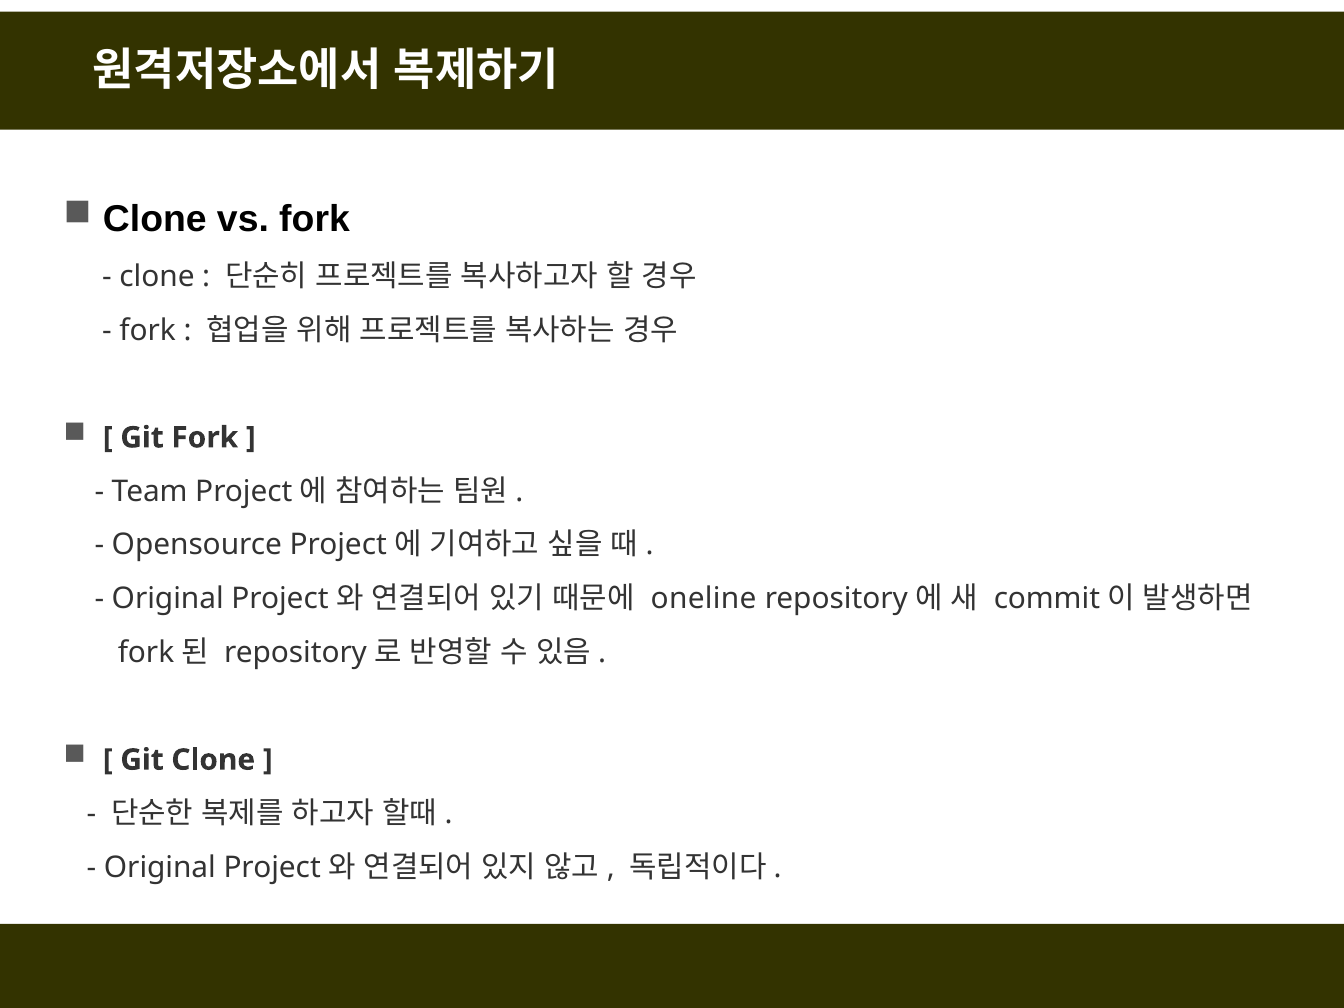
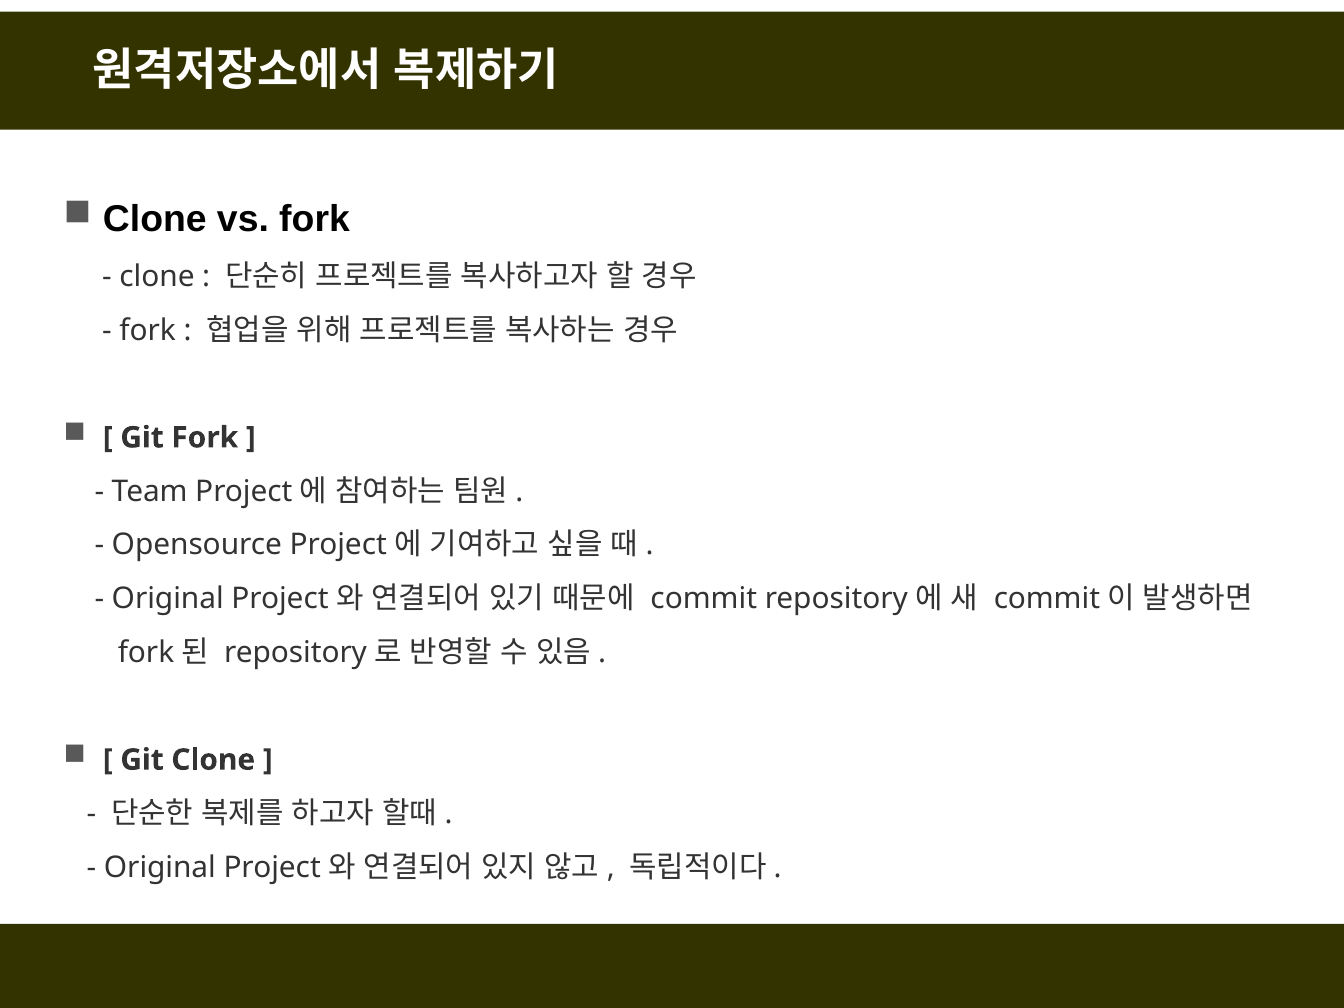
oneline: oneline -> commit
